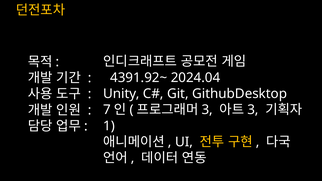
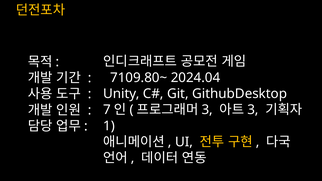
4391.92~: 4391.92~ -> 7109.80~
